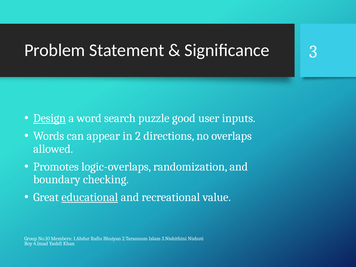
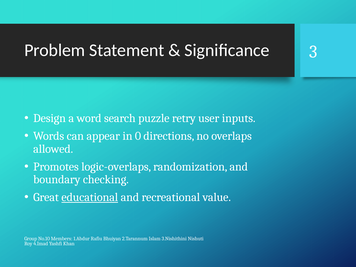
Design underline: present -> none
good: good -> retry
2: 2 -> 0
